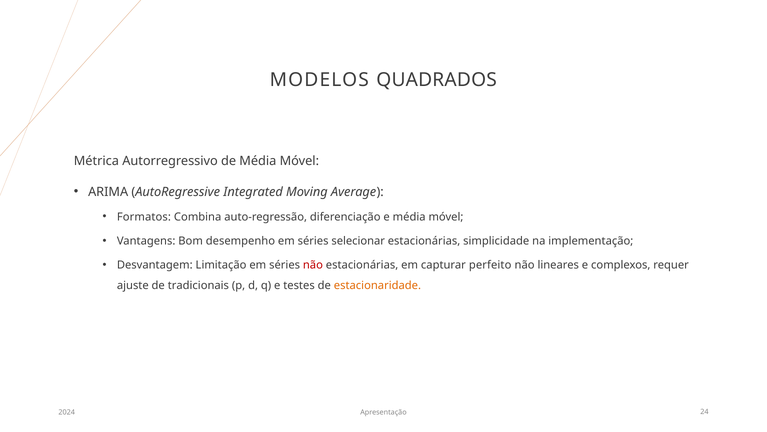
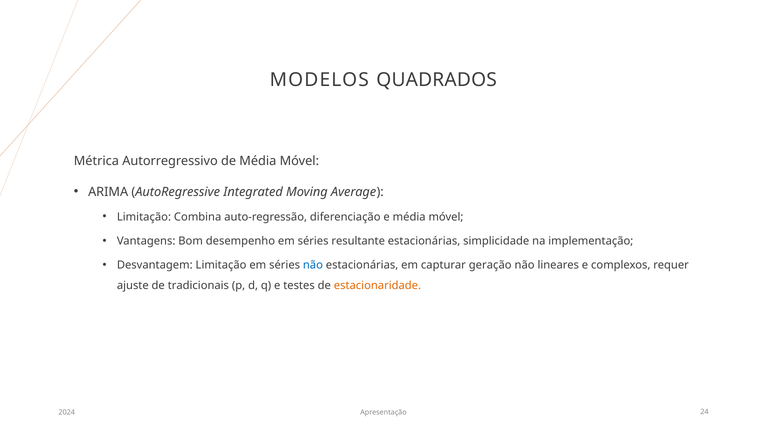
Formatos at (144, 217): Formatos -> Limitação
selecionar: selecionar -> resultante
não at (313, 265) colour: red -> blue
perfeito: perfeito -> geração
